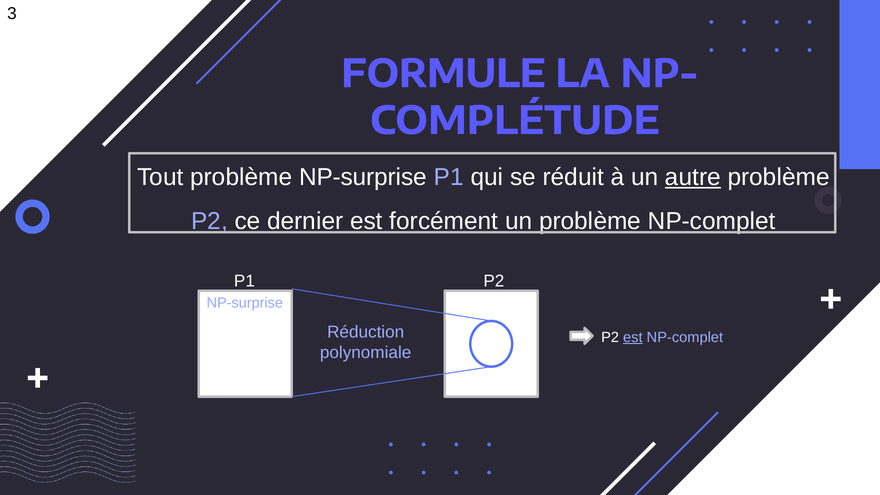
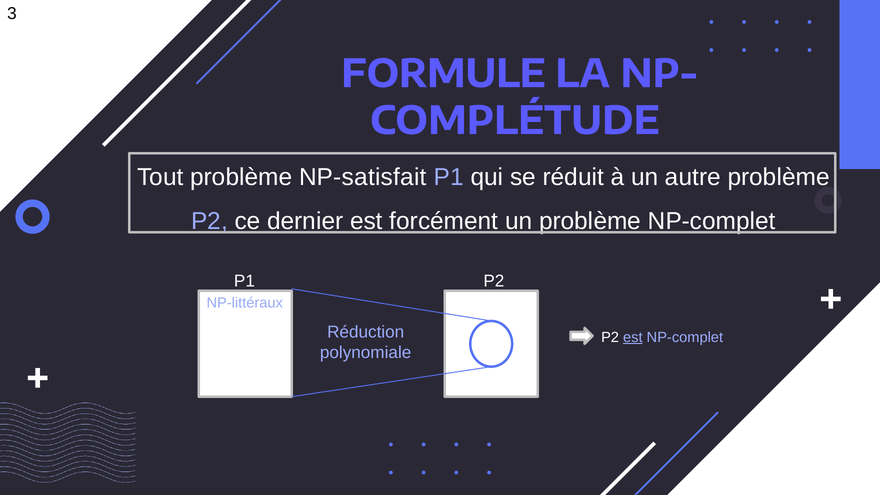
problème NP-surprise: NP-surprise -> NP-satisfait
autre underline: present -> none
NP-surprise at (245, 303): NP-surprise -> NP-littéraux
